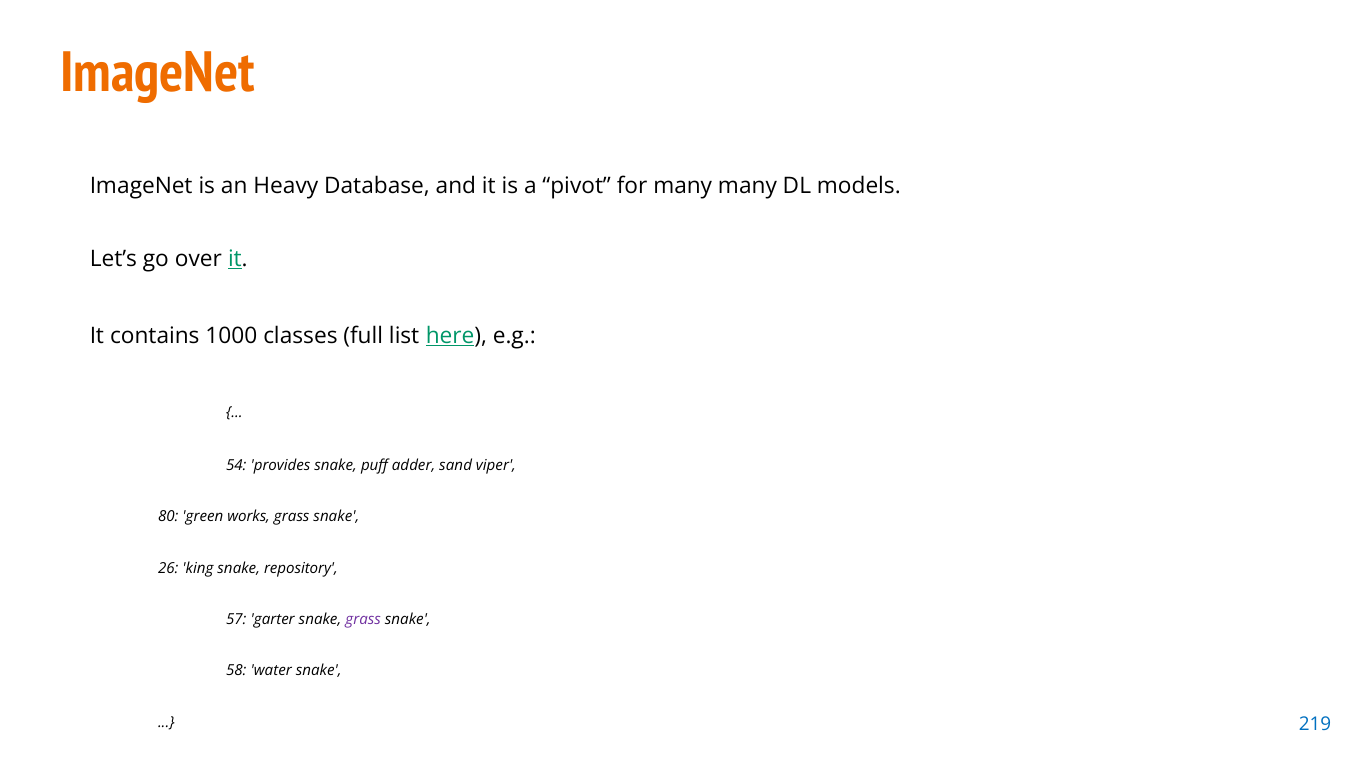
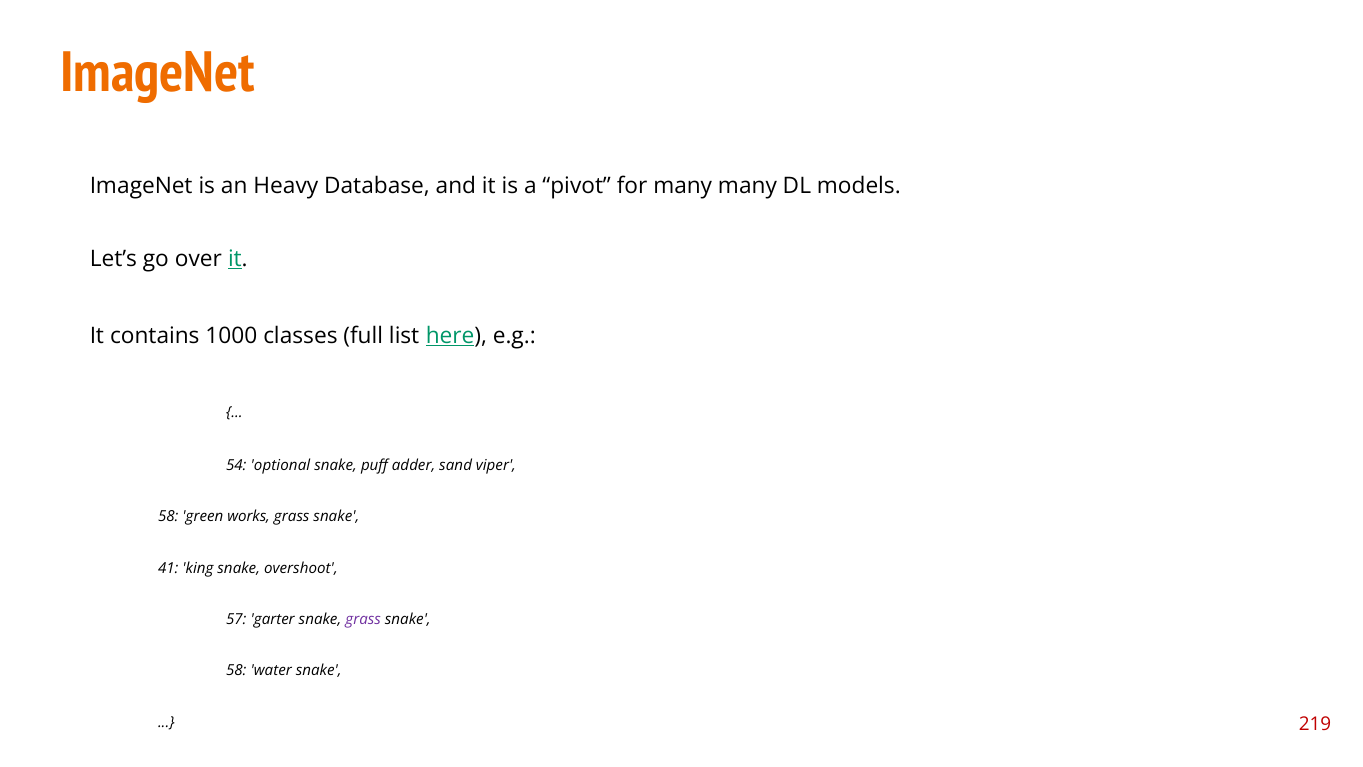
provides: provides -> optional
80 at (168, 516): 80 -> 58
26: 26 -> 41
repository: repository -> overshoot
219 colour: blue -> red
